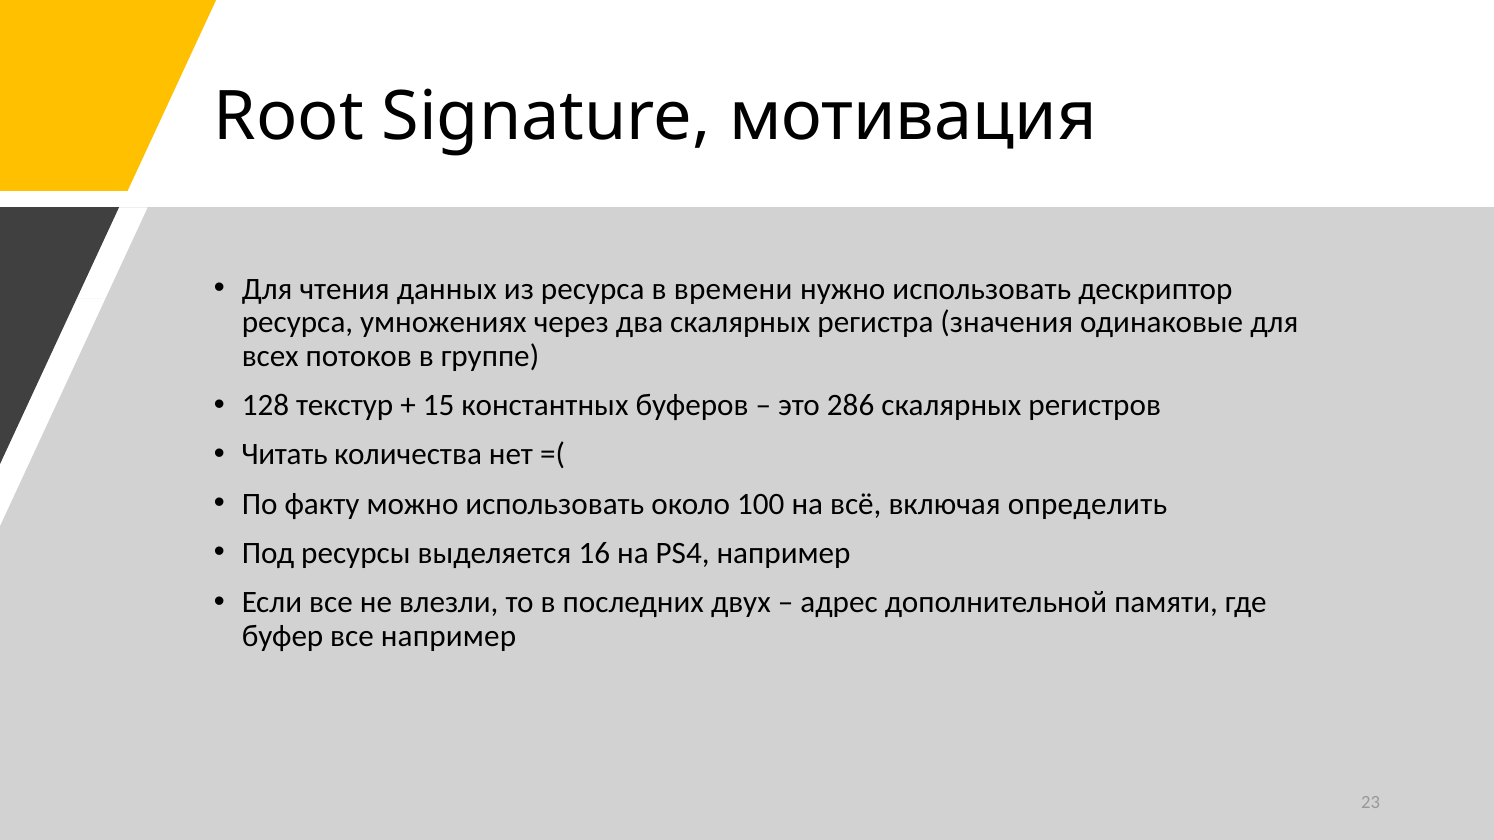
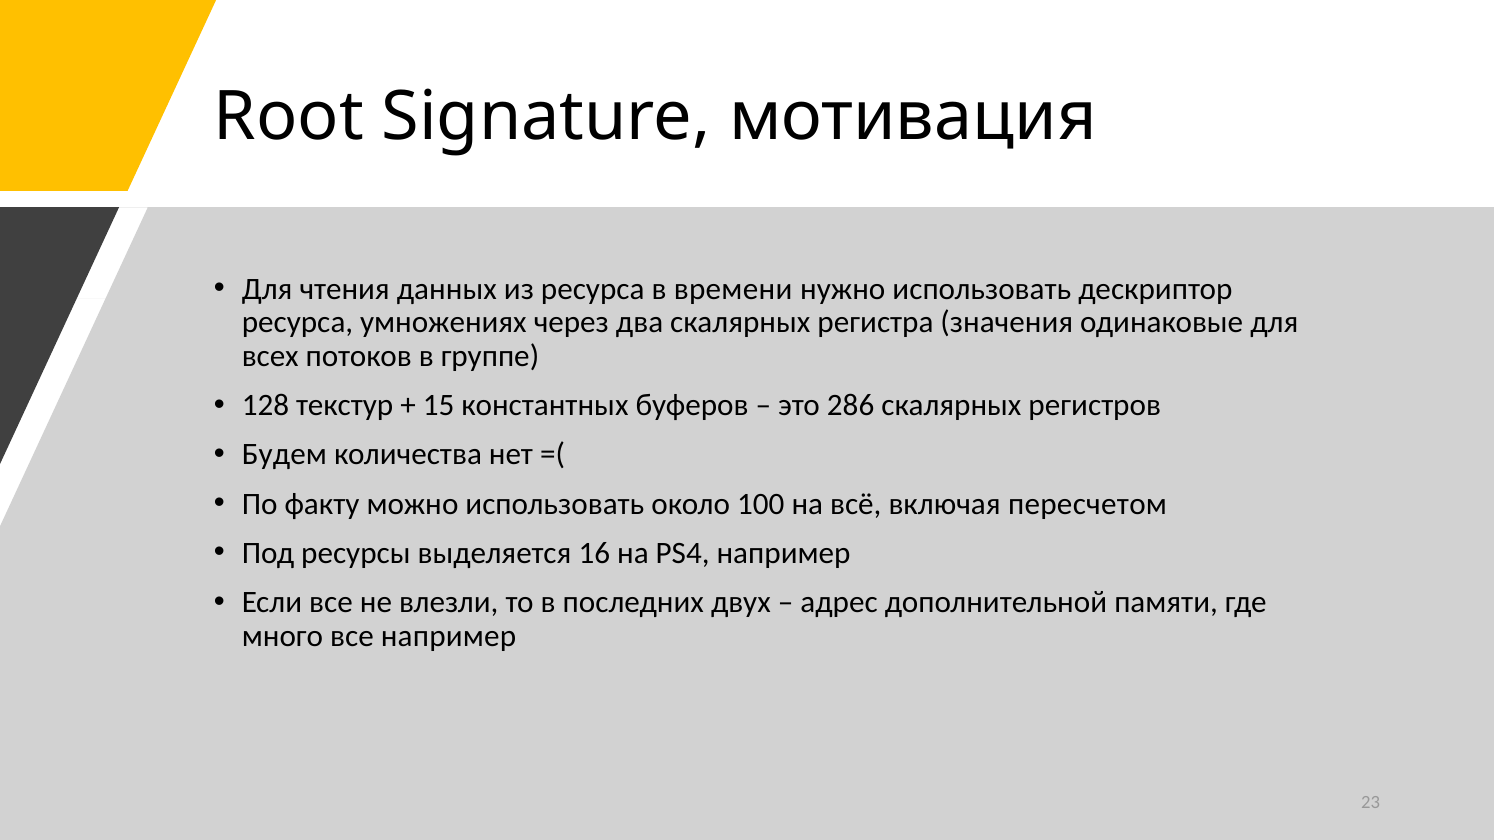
Читать: Читать -> Будем
определить: определить -> пересчетом
буфер: буфер -> много
